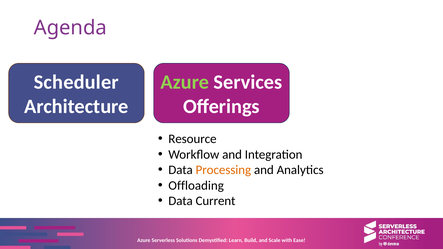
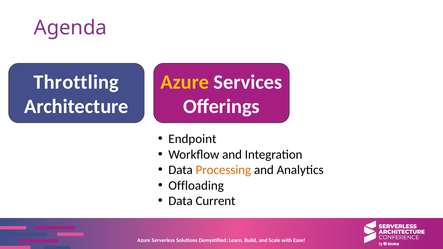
Scheduler: Scheduler -> Throttling
Azure at (185, 82) colour: light green -> yellow
Resource: Resource -> Endpoint
